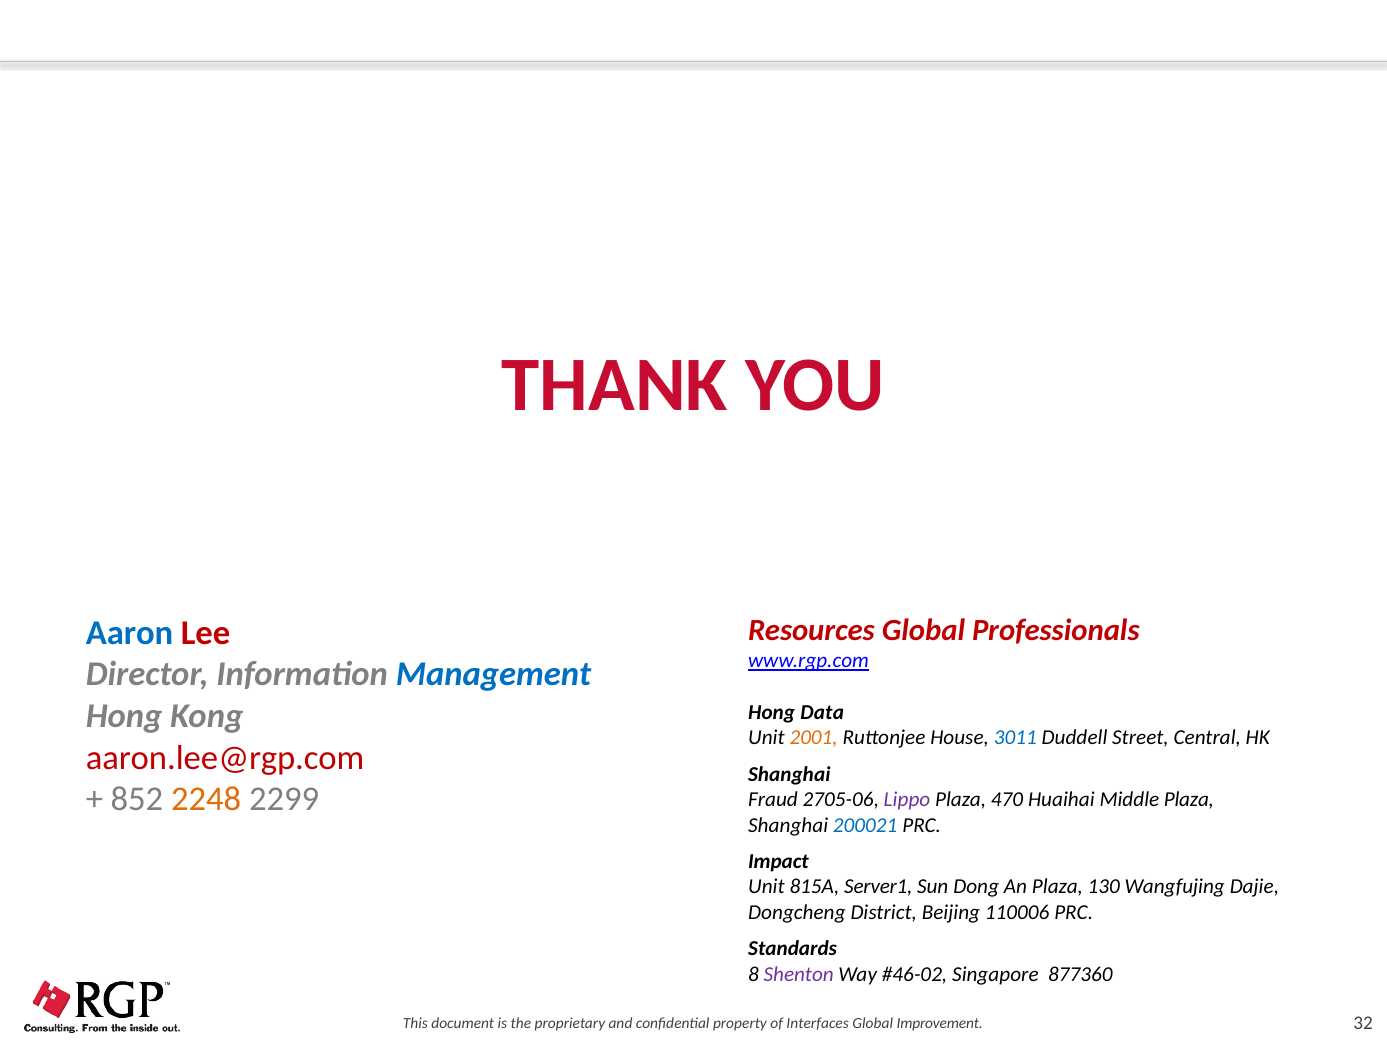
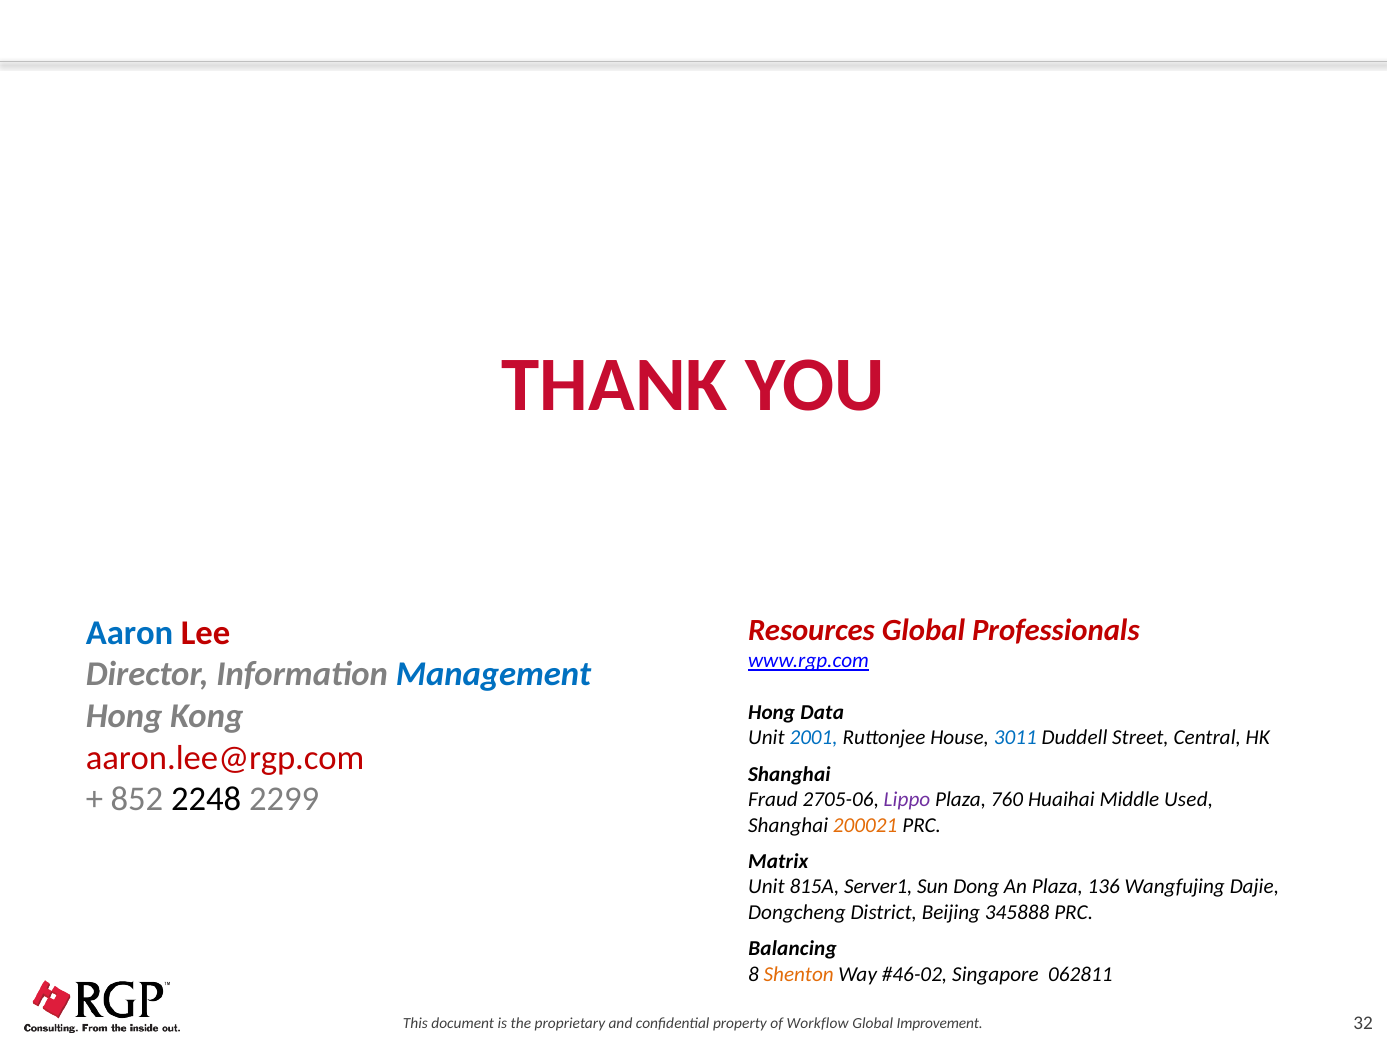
2001 colour: orange -> blue
2248 colour: orange -> black
470: 470 -> 760
Middle Plaza: Plaza -> Used
200021 colour: blue -> orange
Impact: Impact -> Matrix
130: 130 -> 136
110006: 110006 -> 345888
Standards: Standards -> Balancing
Shenton colour: purple -> orange
877360: 877360 -> 062811
Interfaces: Interfaces -> Workflow
